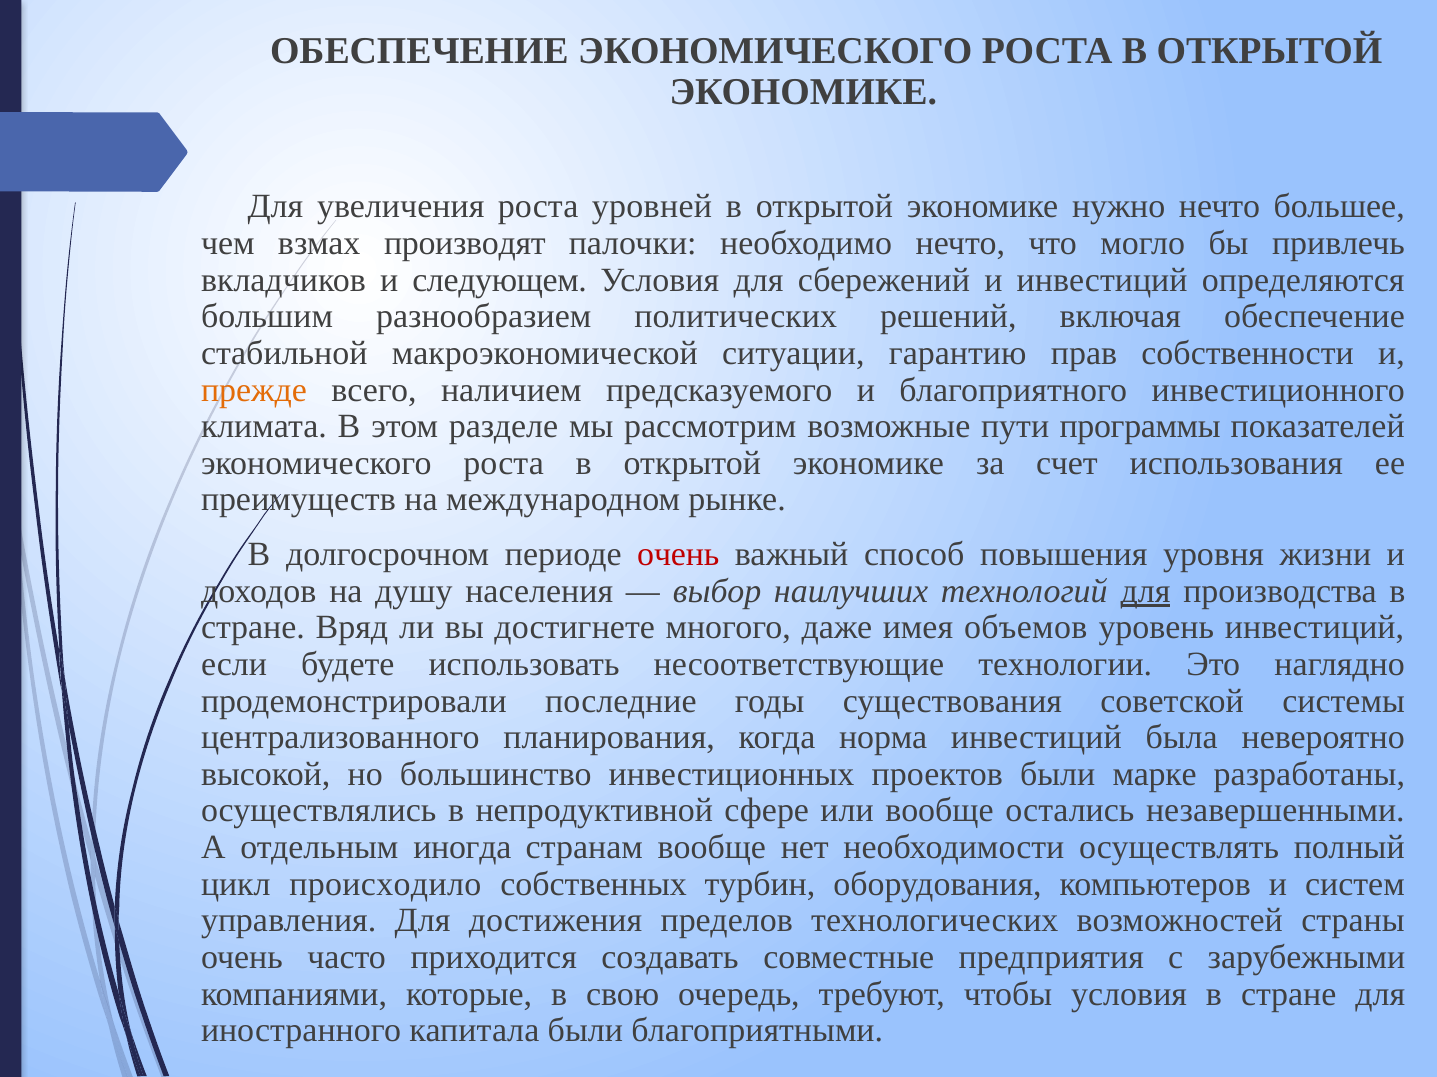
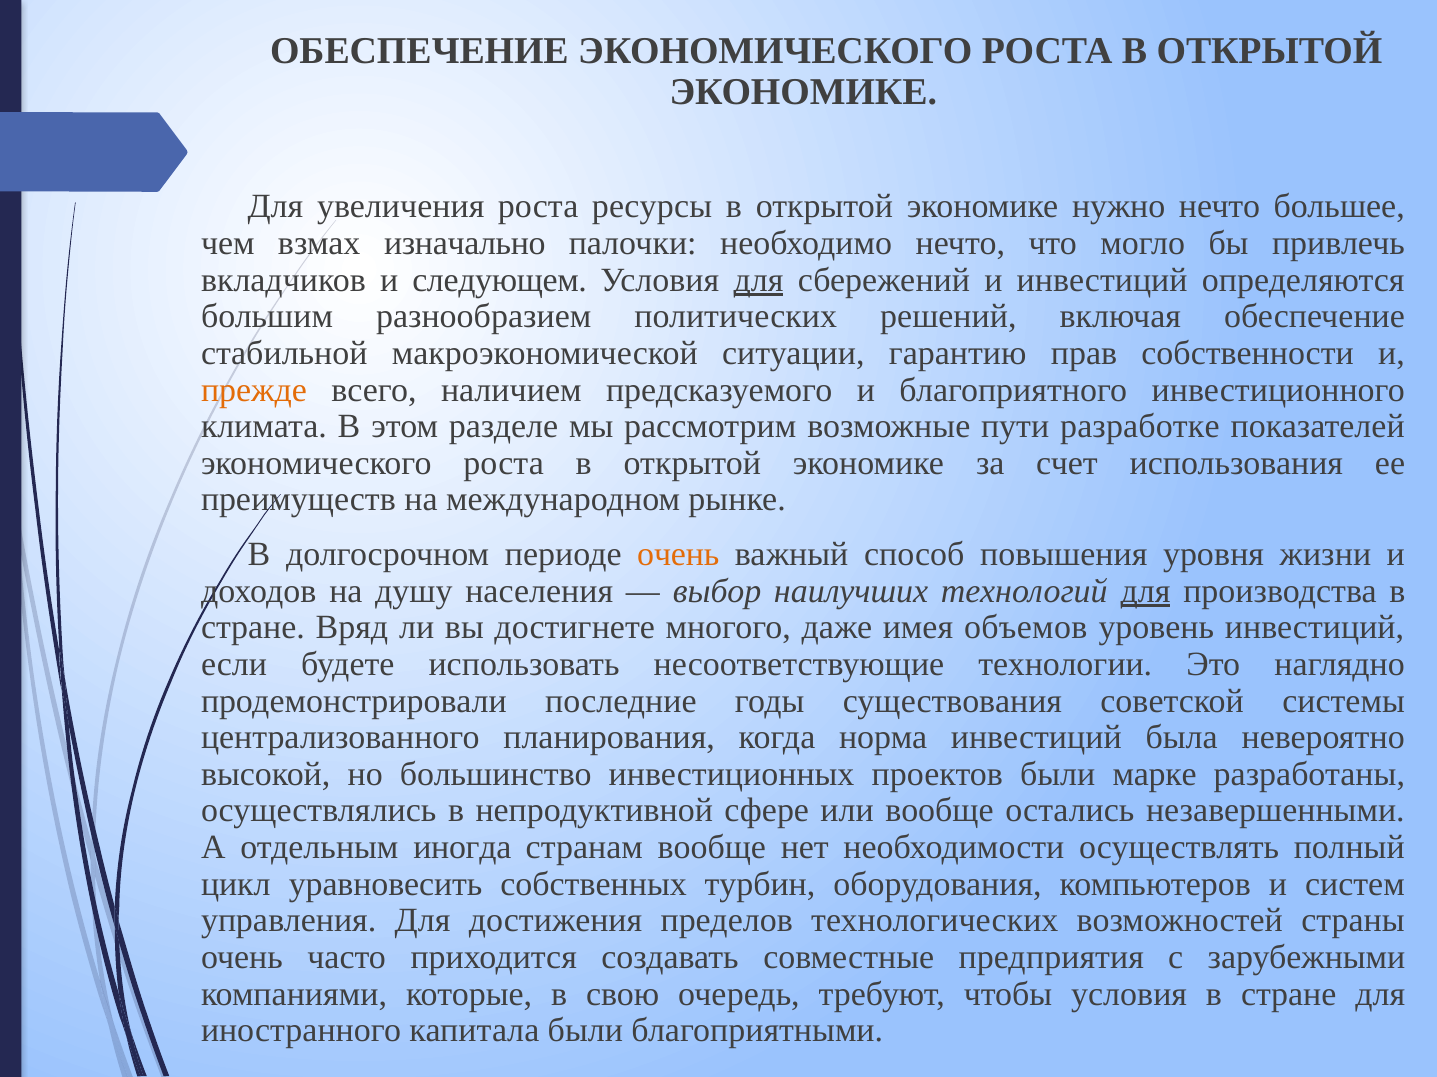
уровней: уровней -> ресурсы
производят: производят -> изначально
для at (758, 280) underline: none -> present
программы: программы -> разработке
очень at (678, 555) colour: red -> orange
происходило: происходило -> уравновесить
